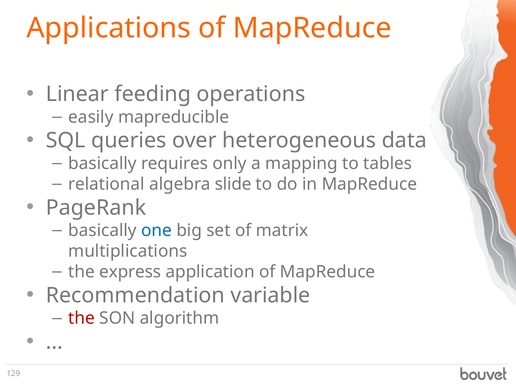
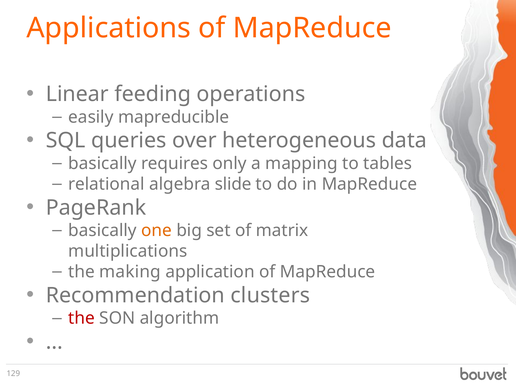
one colour: blue -> orange
express: express -> making
variable: variable -> clusters
